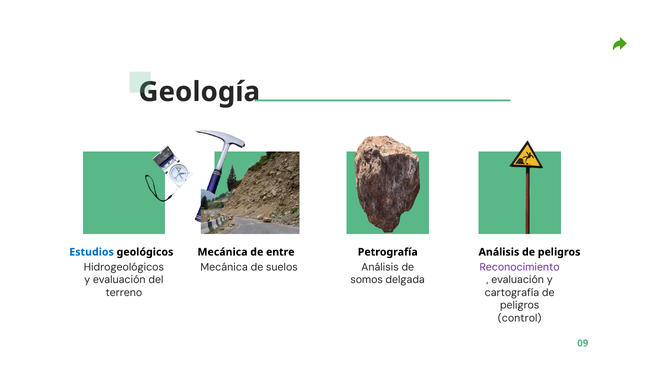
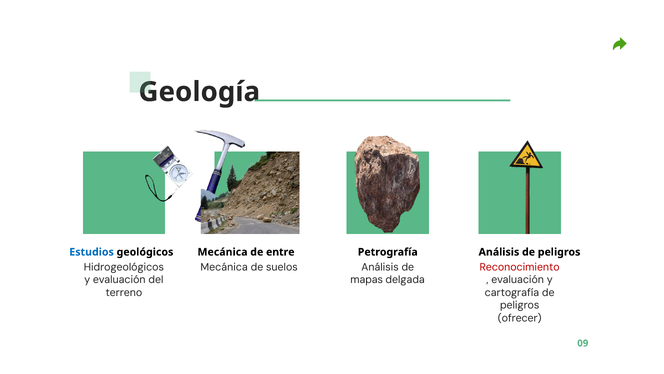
Reconocimiento colour: purple -> red
somos: somos -> mapas
control: control -> ofrecer
